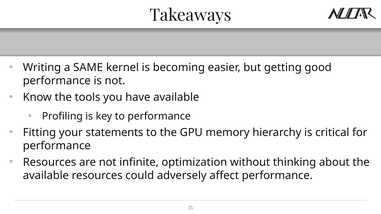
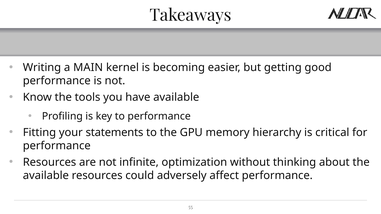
SAME: SAME -> MAIN
